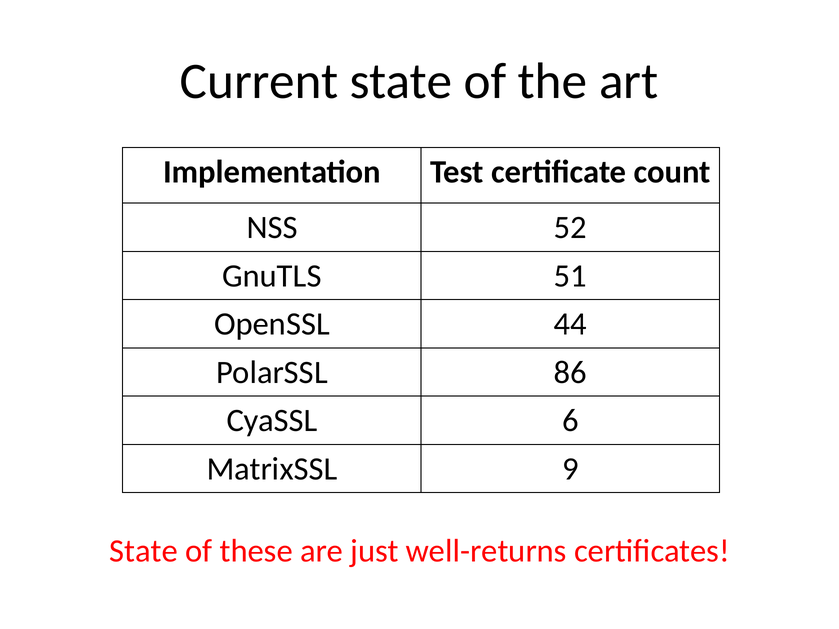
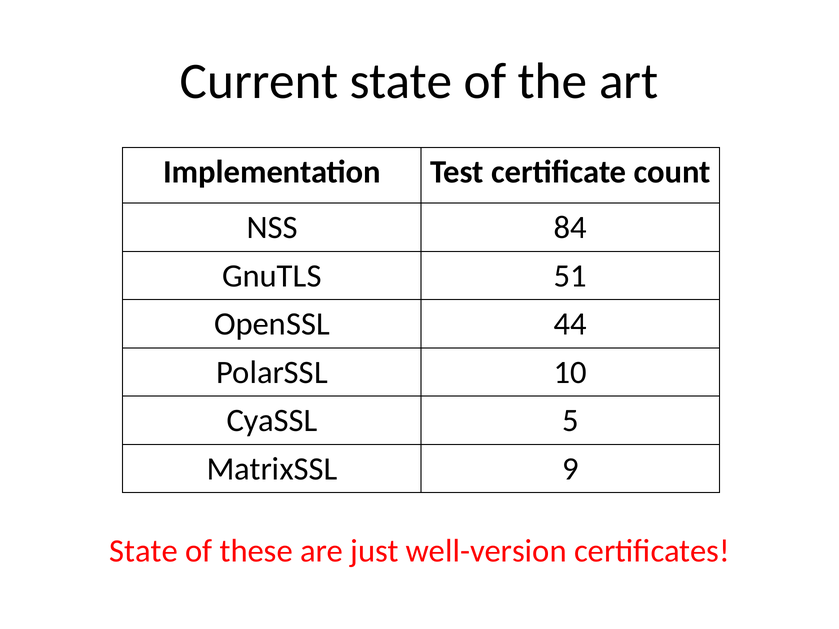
52: 52 -> 84
86: 86 -> 10
6: 6 -> 5
well-returns: well-returns -> well-version
